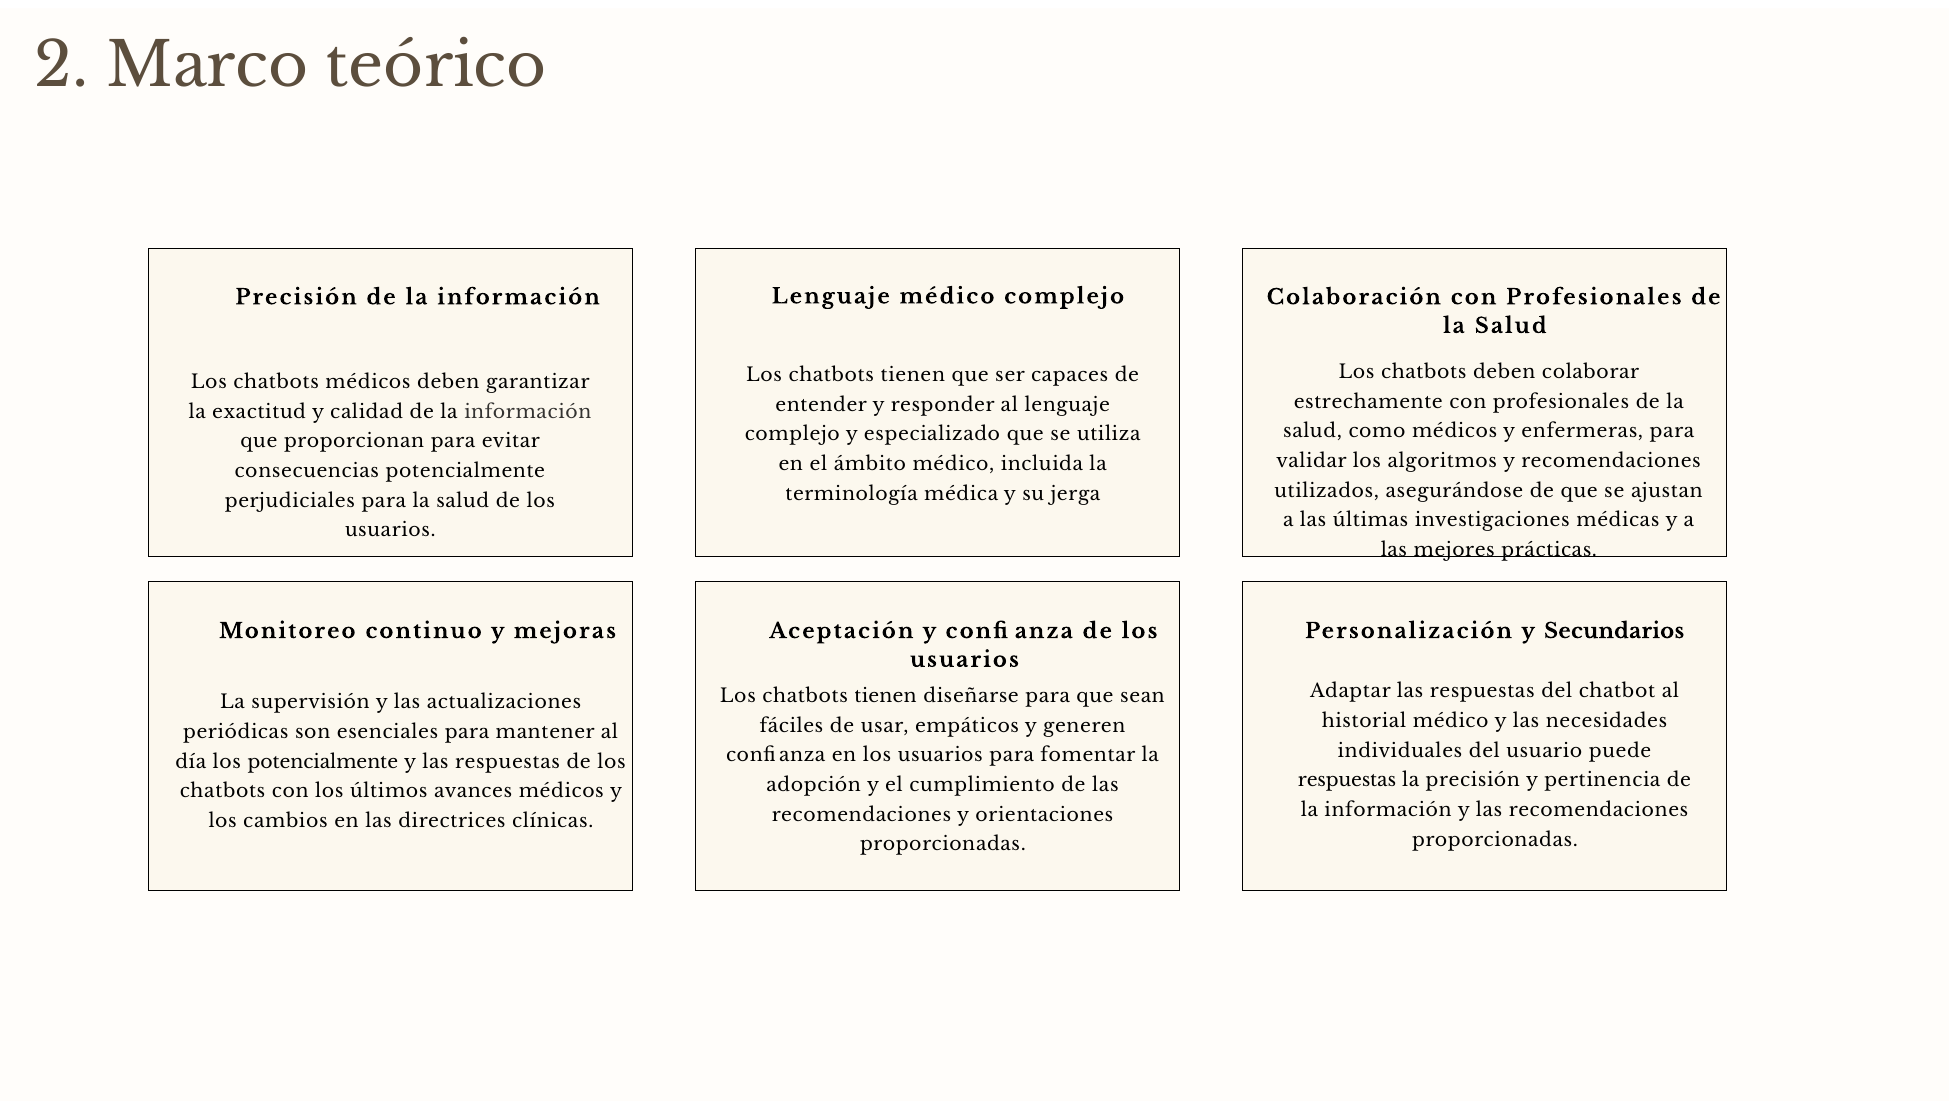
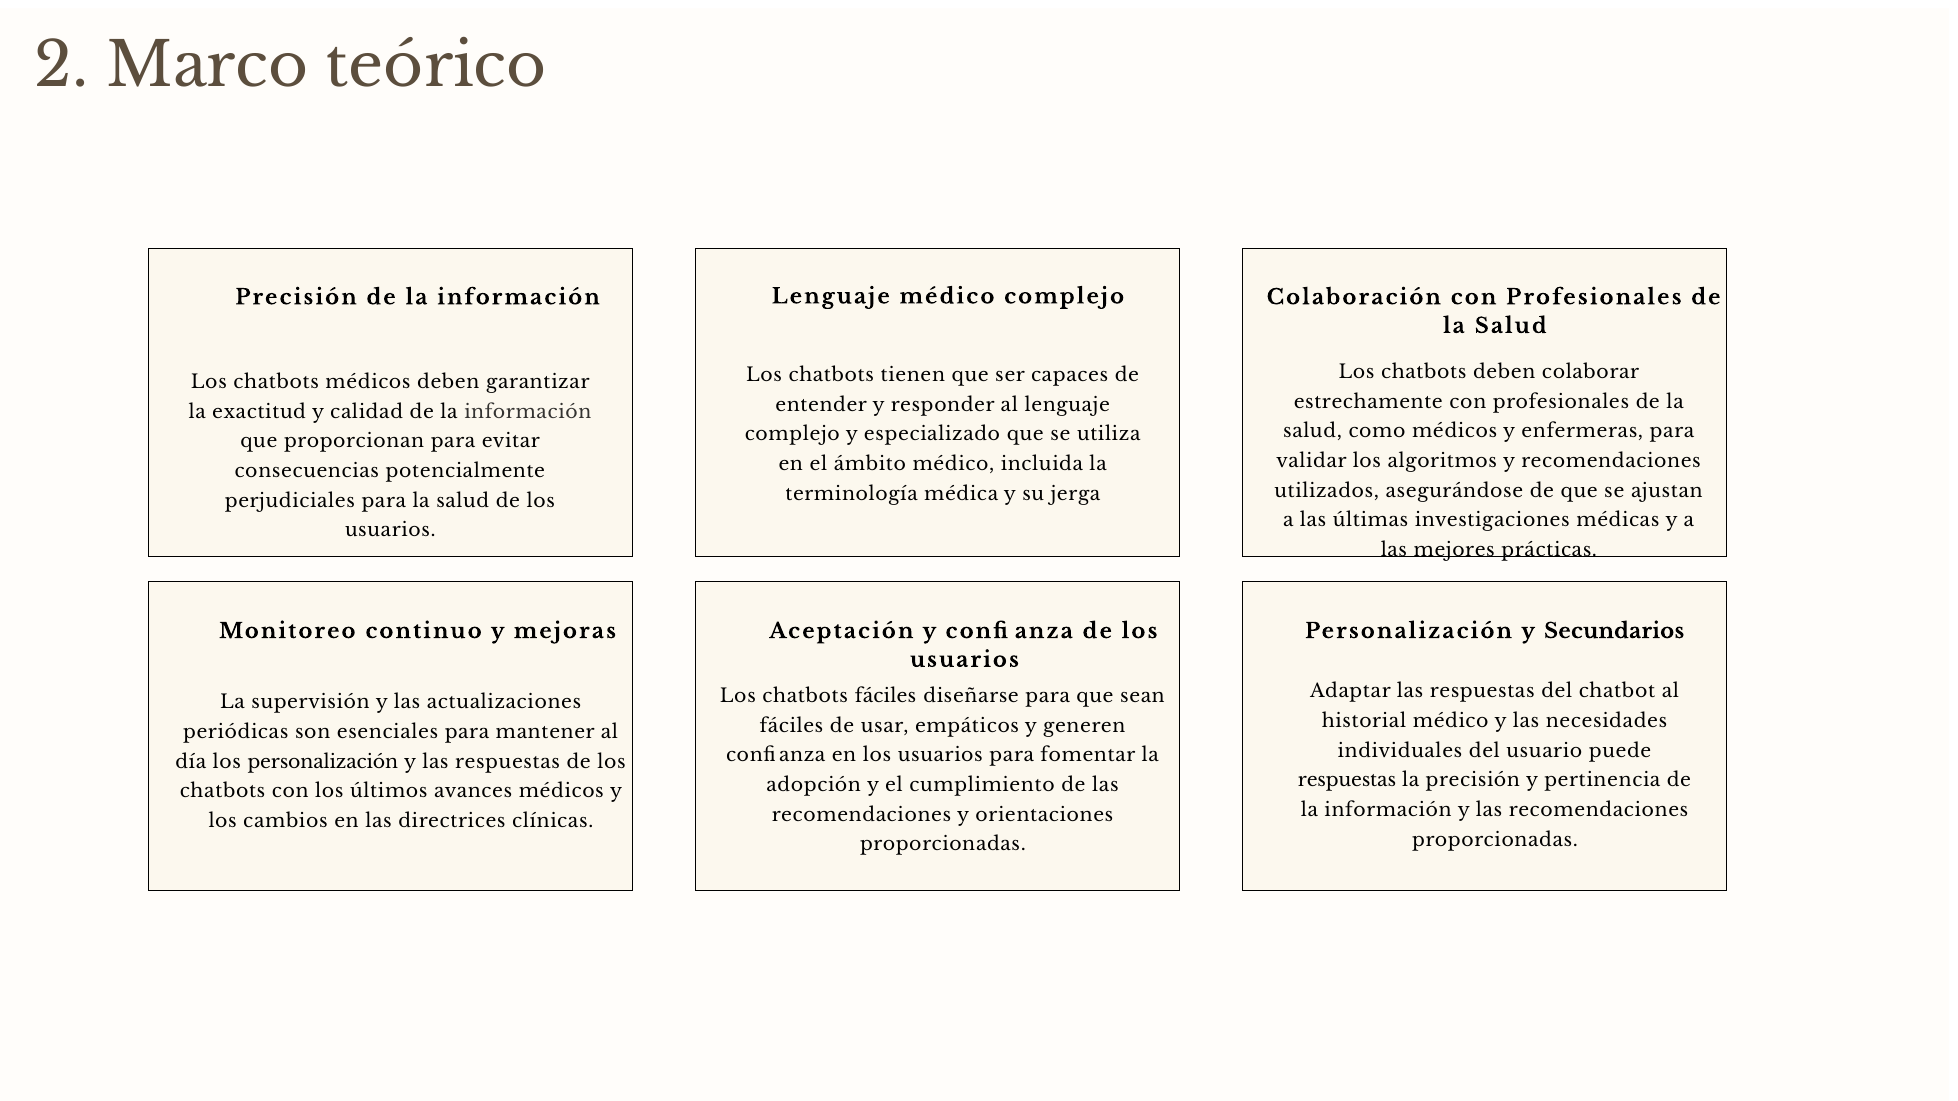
tienen at (886, 697): tienen -> fáciles
los potencialmente: potencialmente -> personalización
